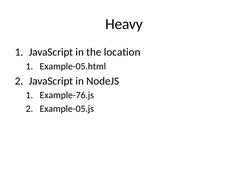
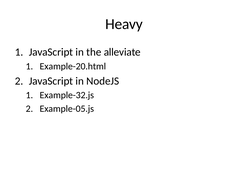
location: location -> alleviate
Example-05.html: Example-05.html -> Example-20.html
Example-76.js: Example-76.js -> Example-32.js
